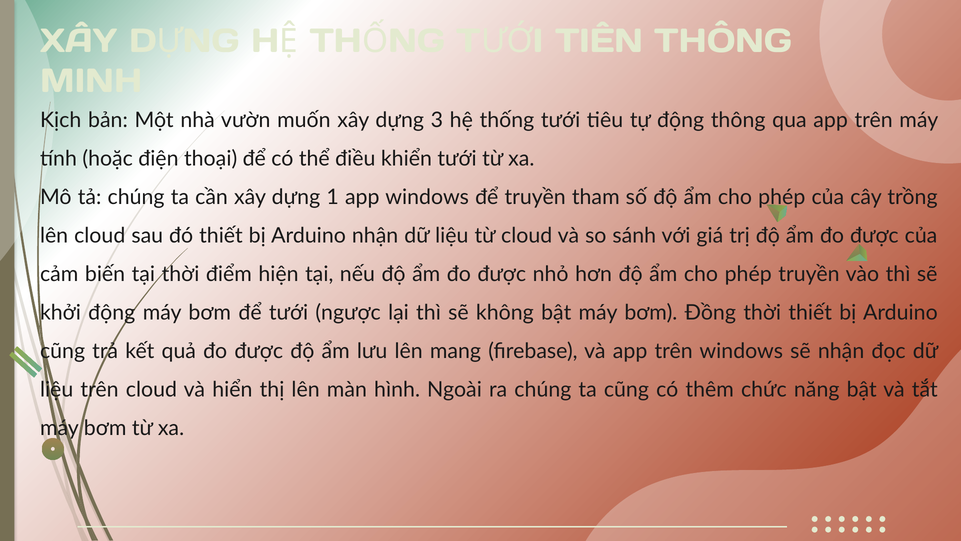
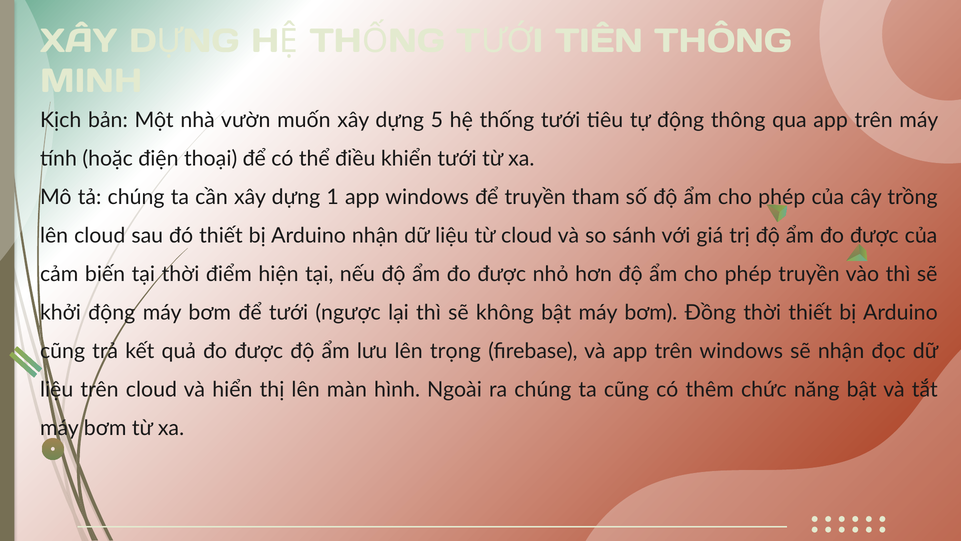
3: 3 -> 5
mang: mang -> trọng
